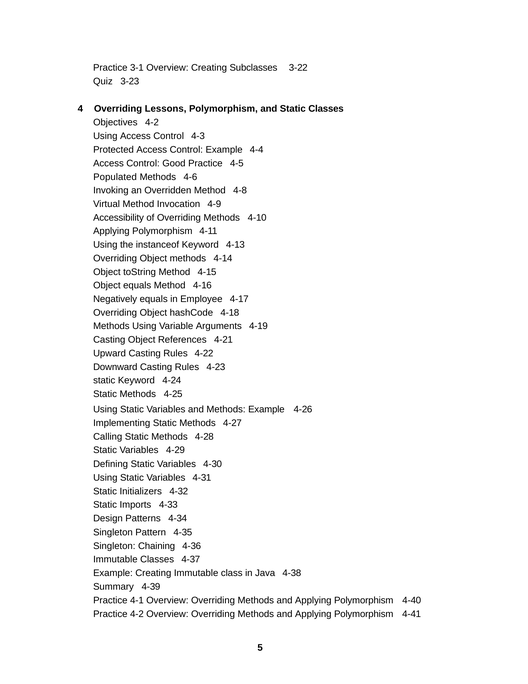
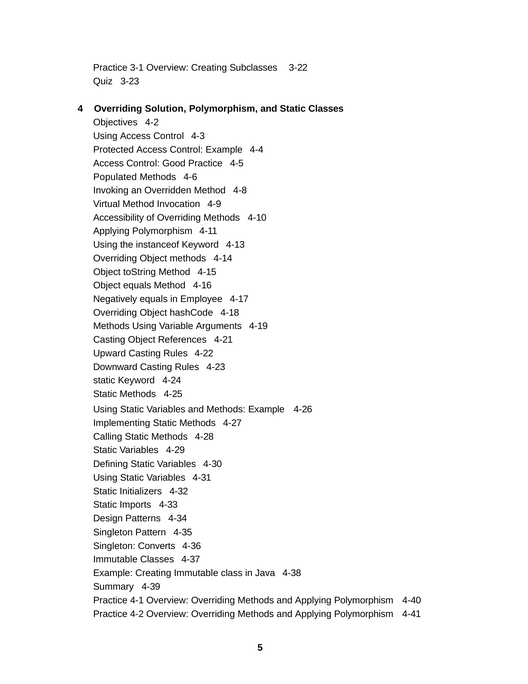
Lessons: Lessons -> Solution
Chaining: Chaining -> Converts
